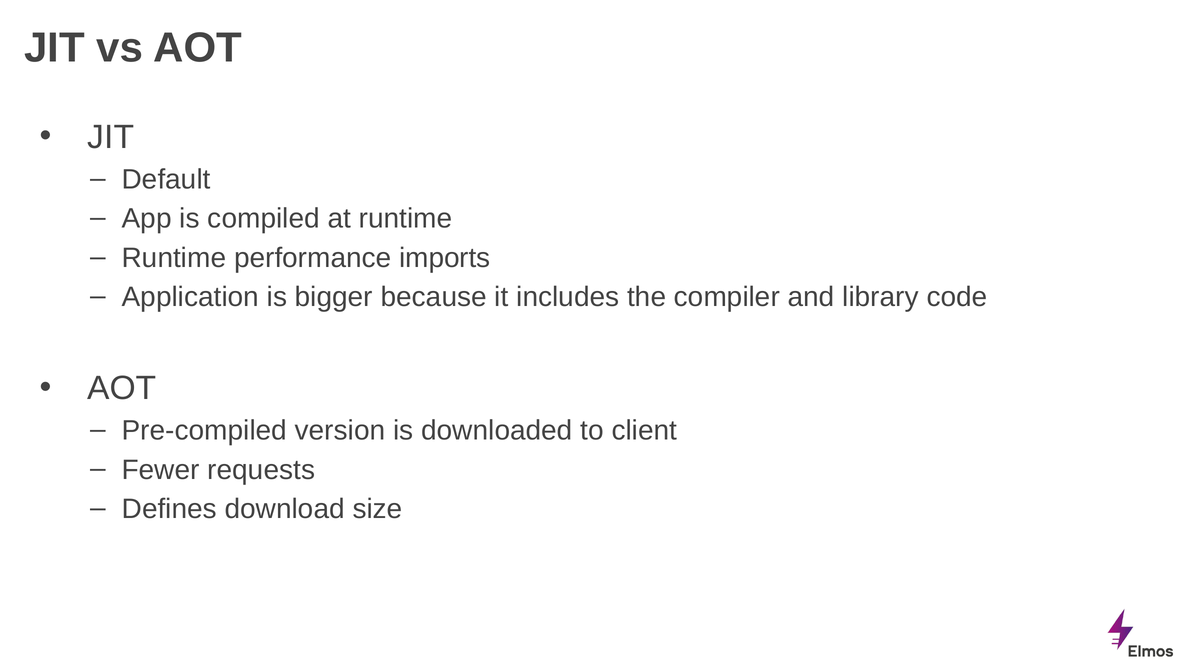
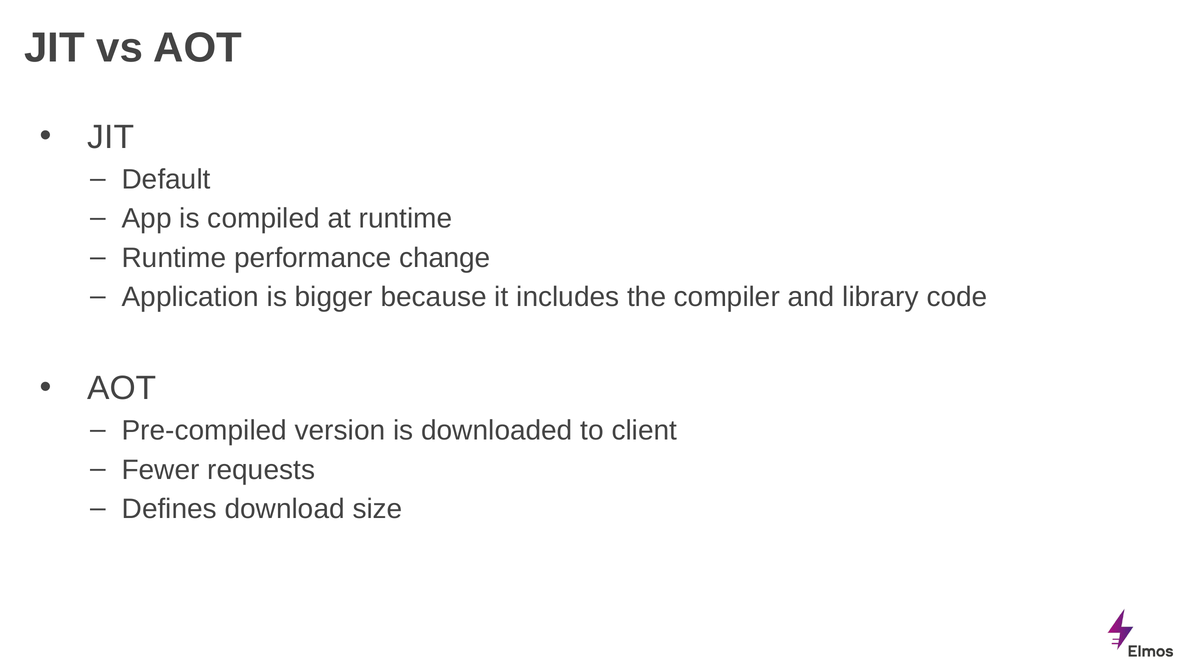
imports: imports -> change
